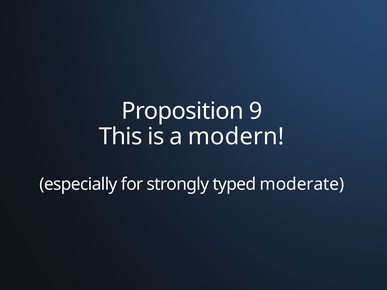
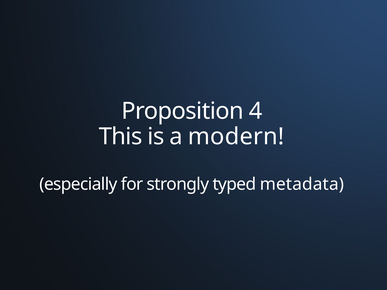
9: 9 -> 4
moderate: moderate -> metadata
